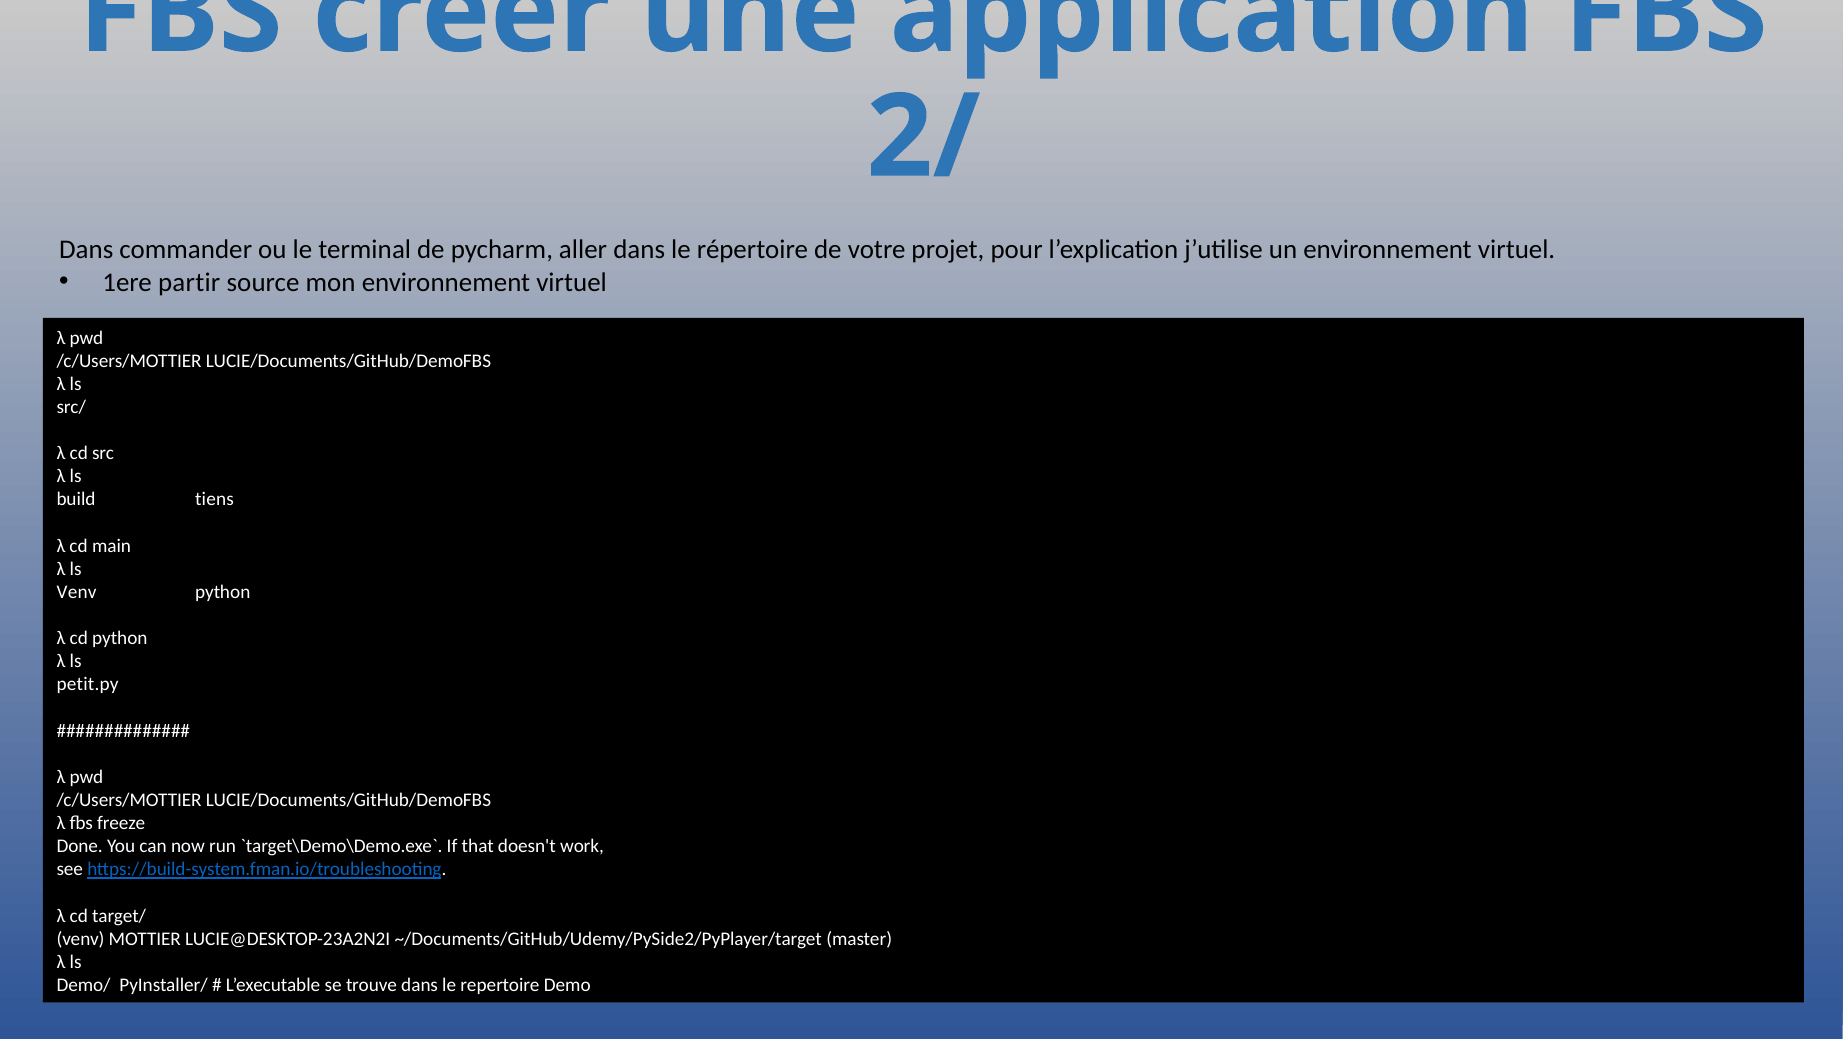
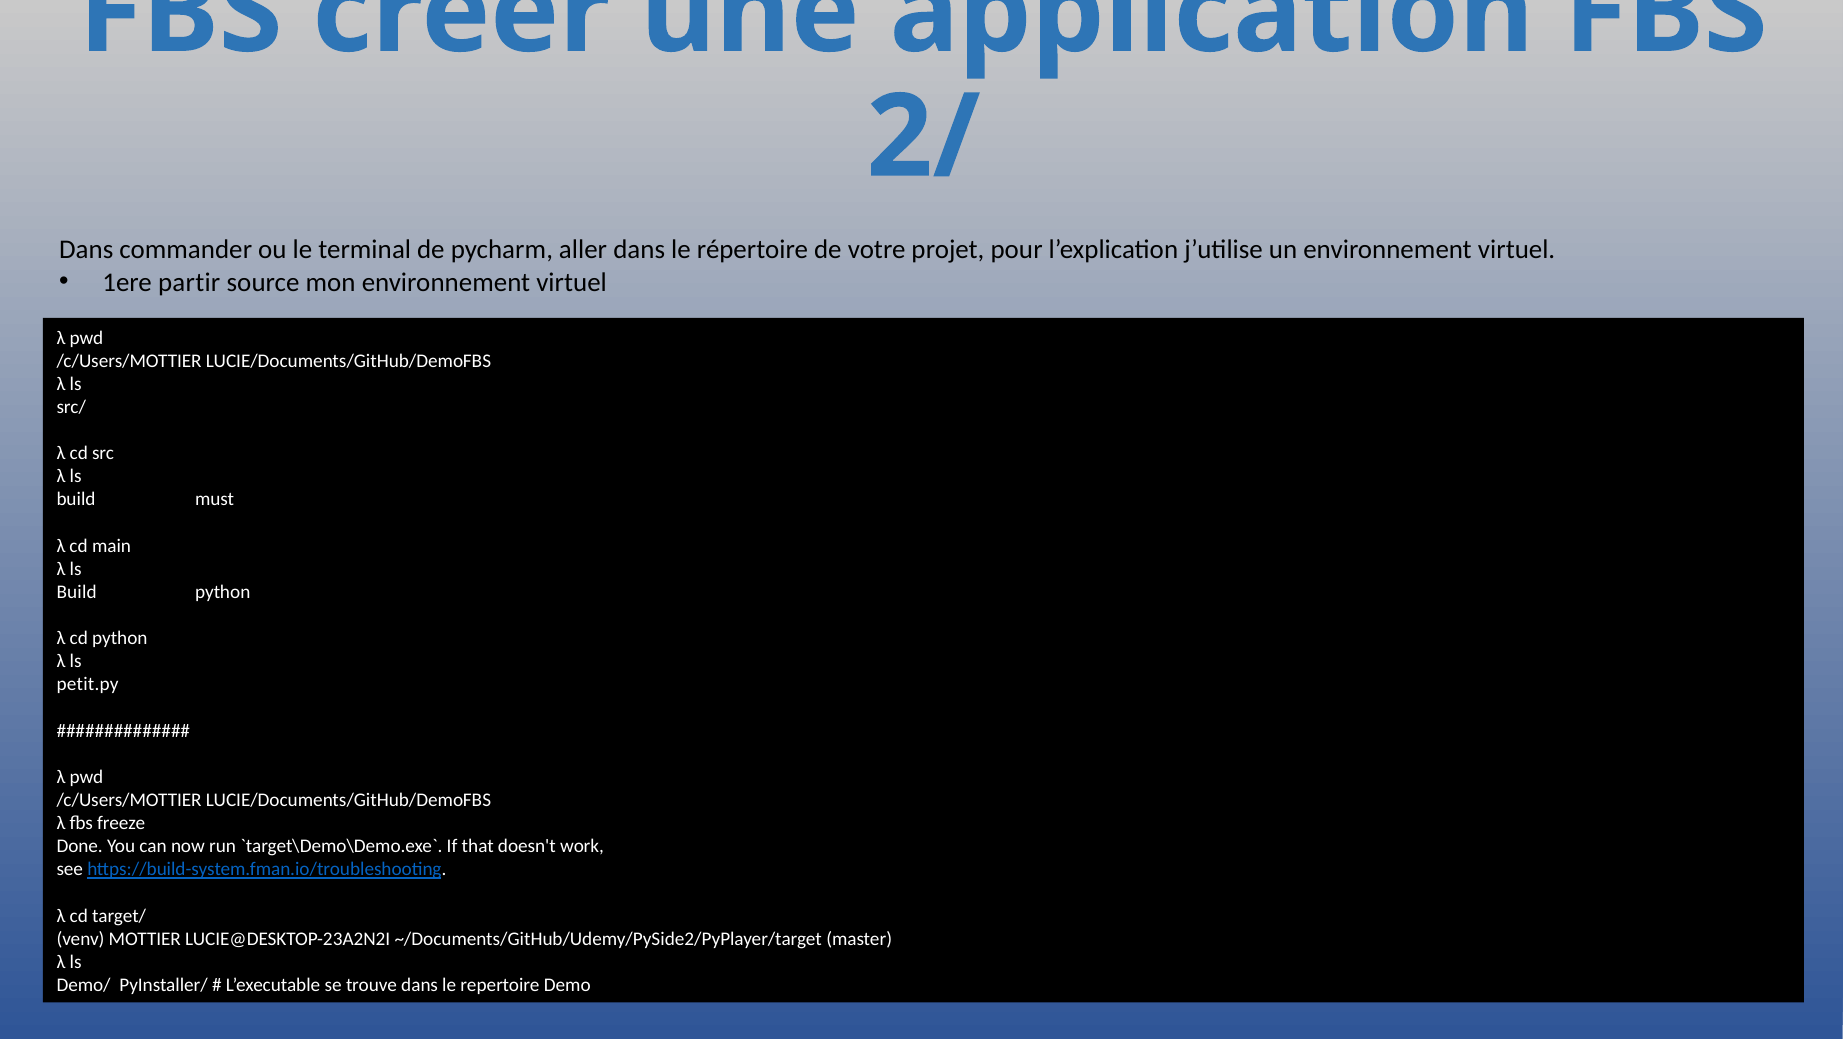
tiens: tiens -> must
Venv at (77, 592): Venv -> Build
